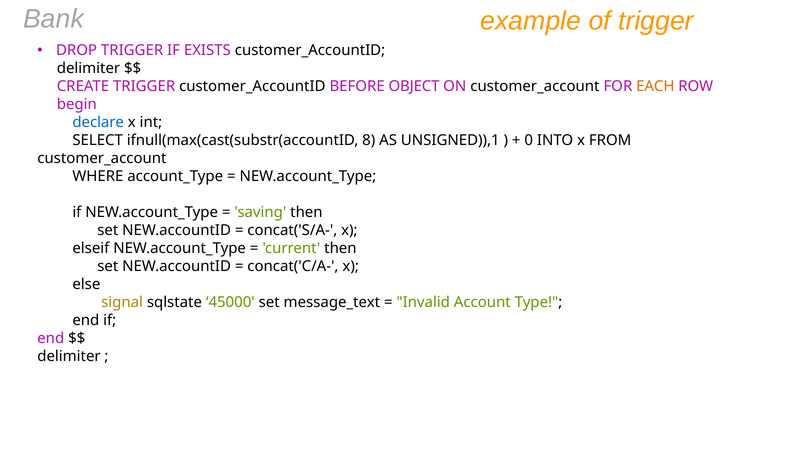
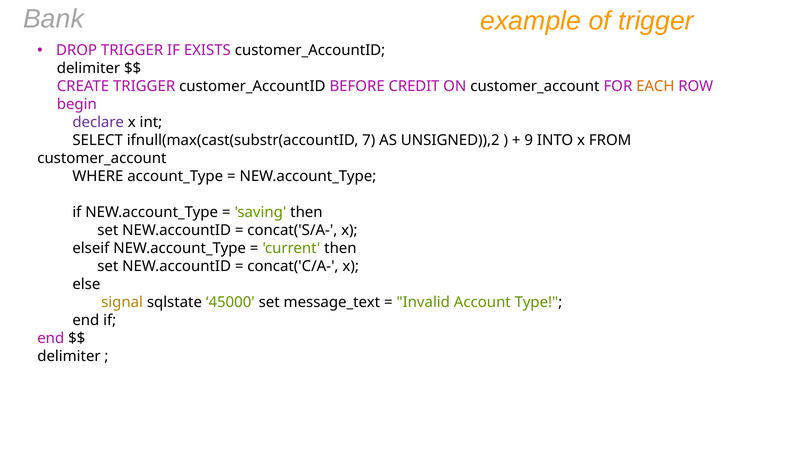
OBJECT: OBJECT -> CREDIT
declare colour: blue -> purple
8: 8 -> 7
UNSIGNED)),1: UNSIGNED)),1 -> UNSIGNED)),2
0: 0 -> 9
